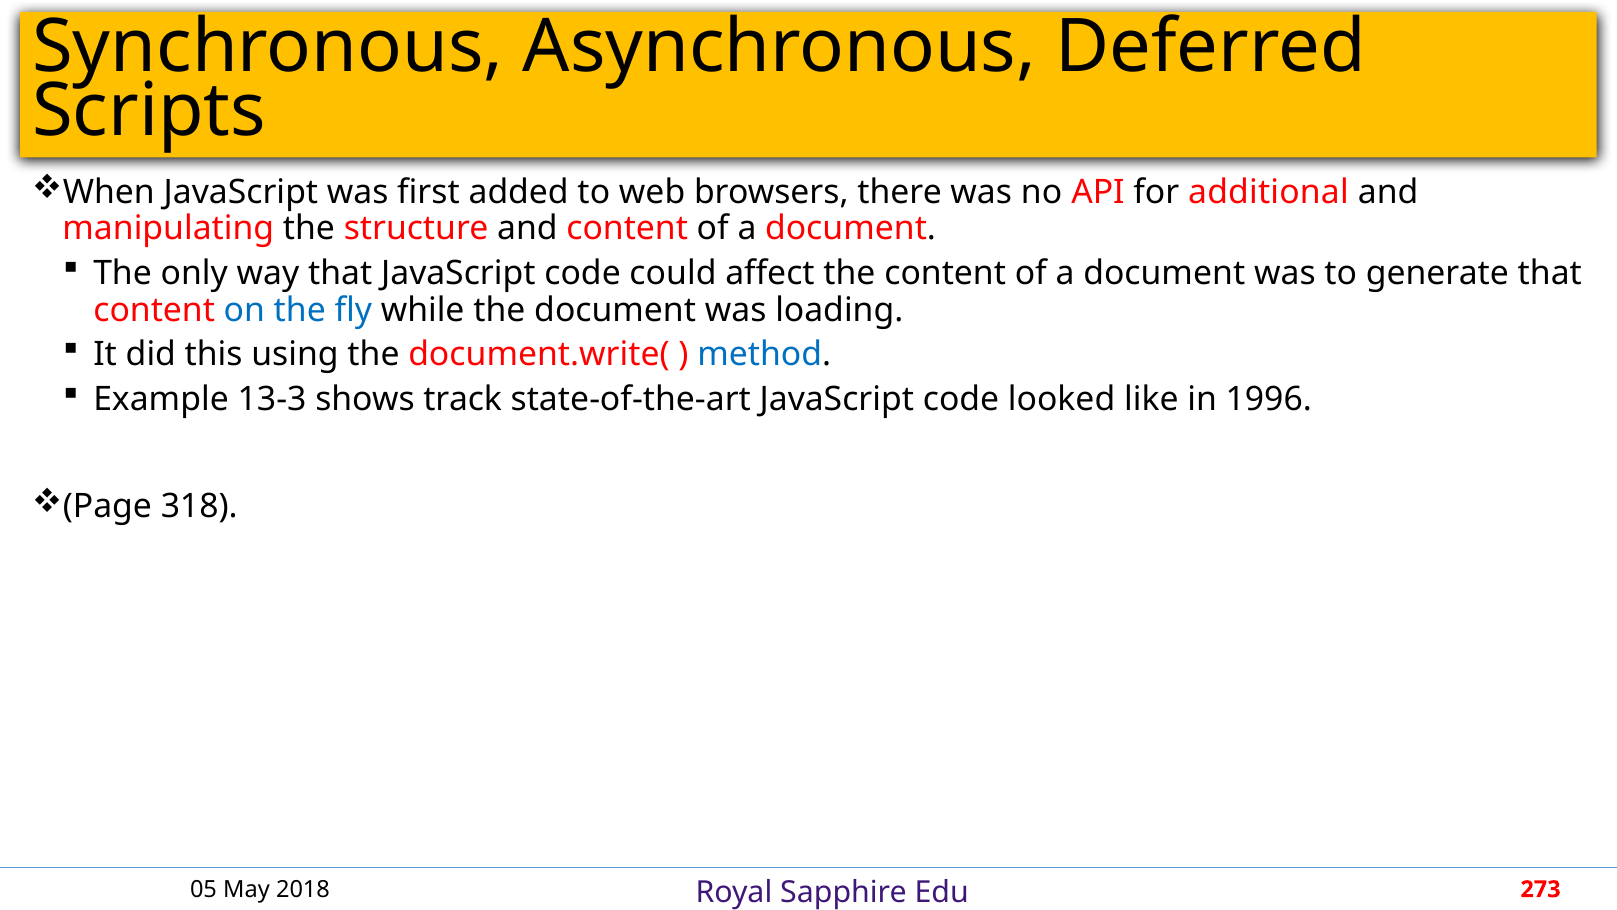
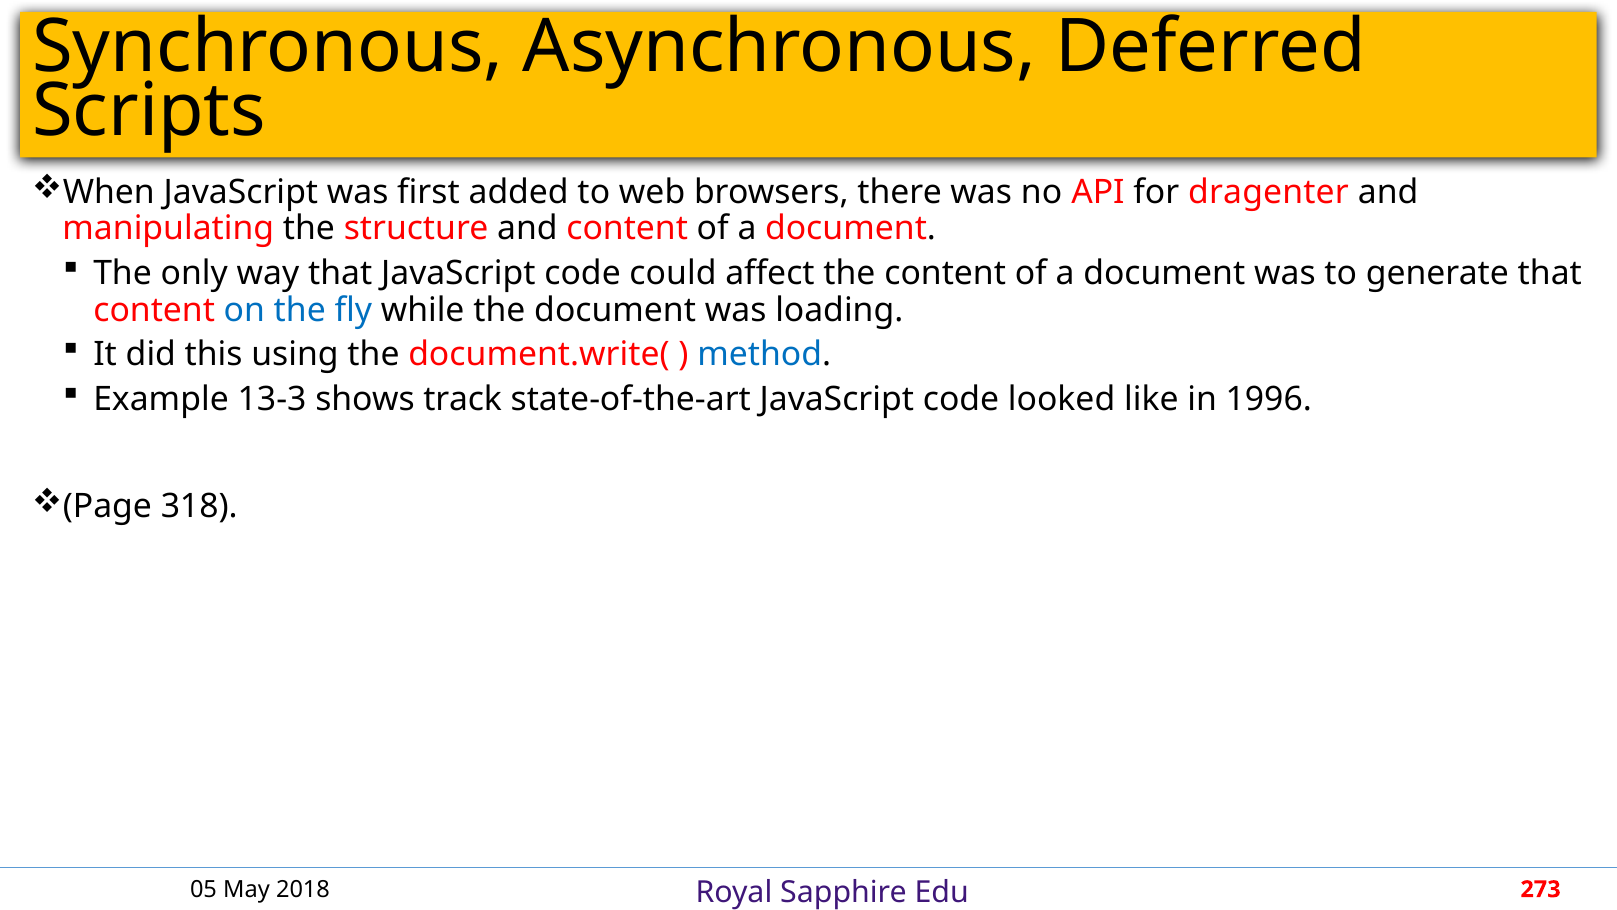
additional: additional -> dragenter
